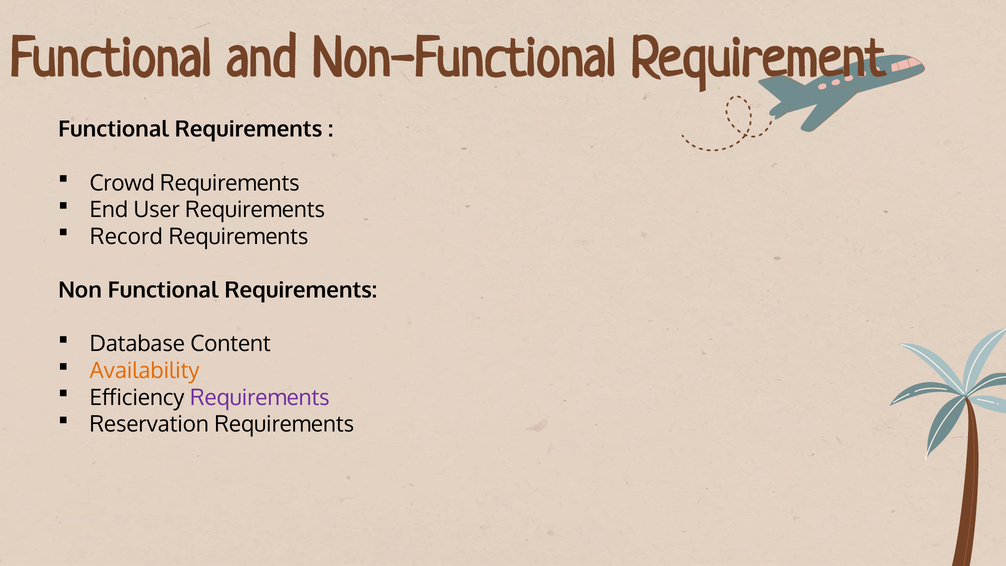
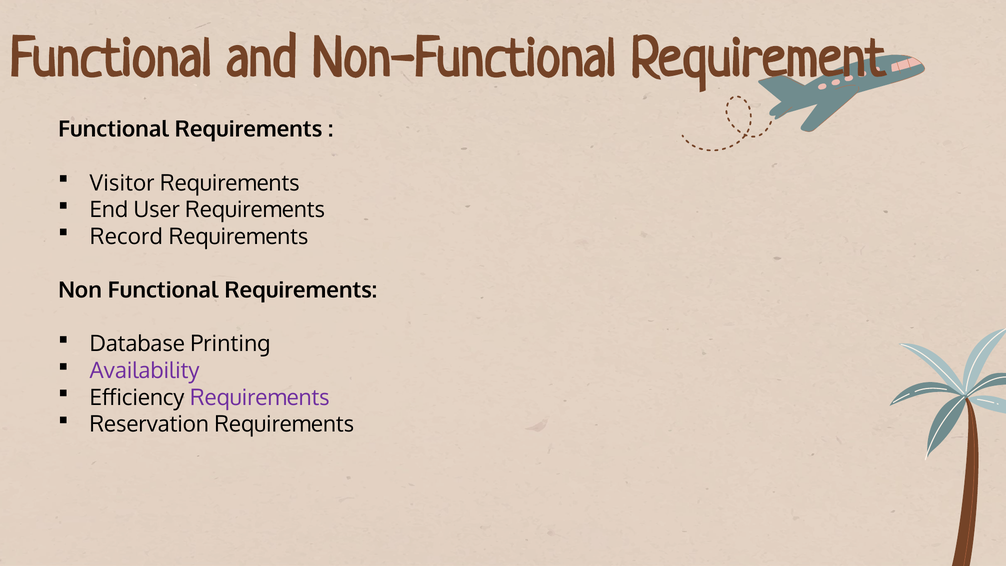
Crowd: Crowd -> Visitor
Content: Content -> Printing
Availability colour: orange -> purple
